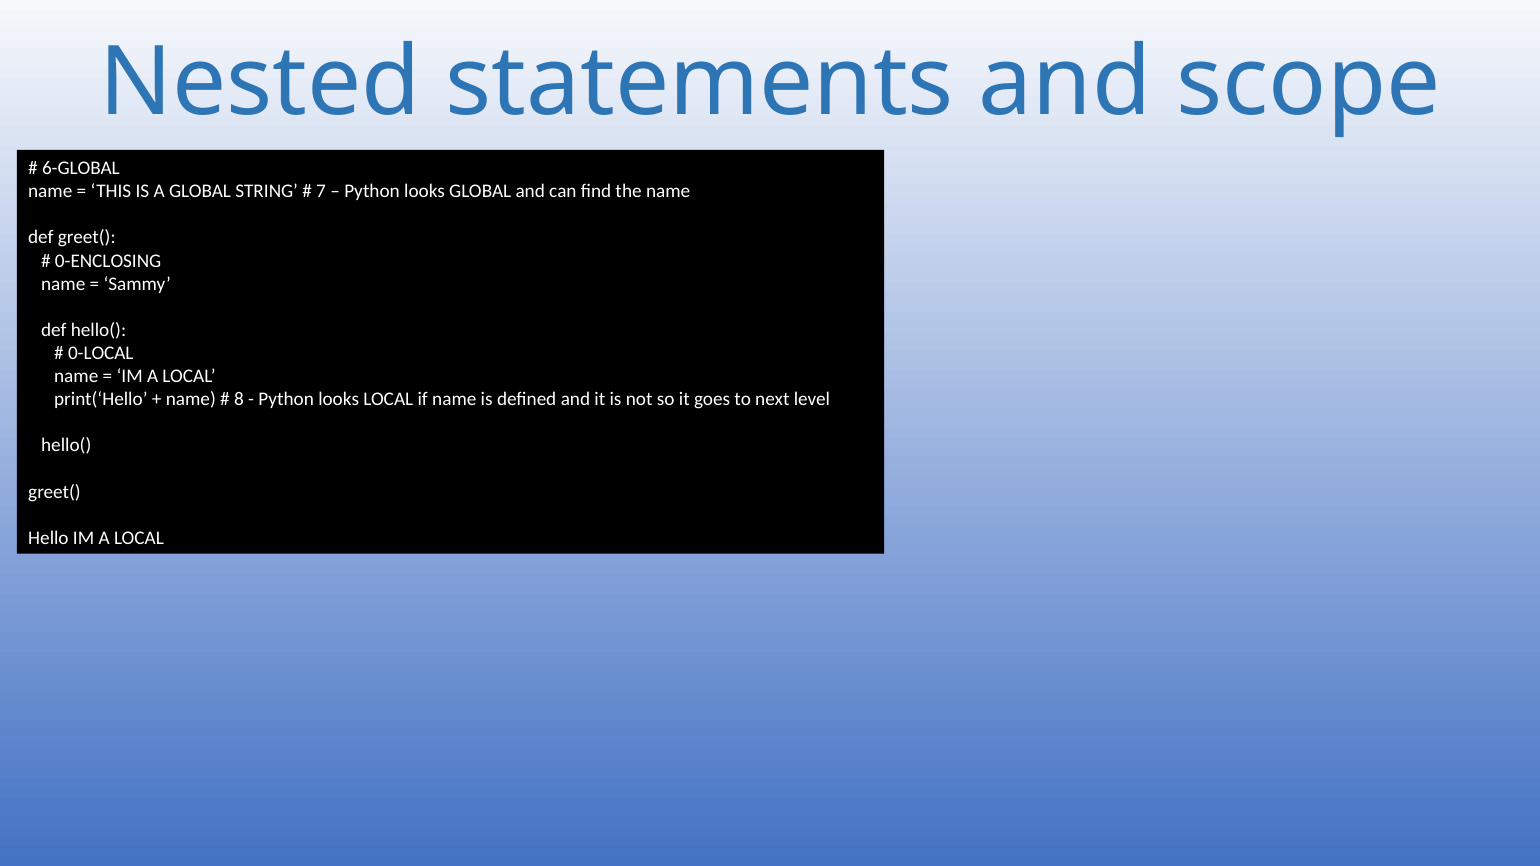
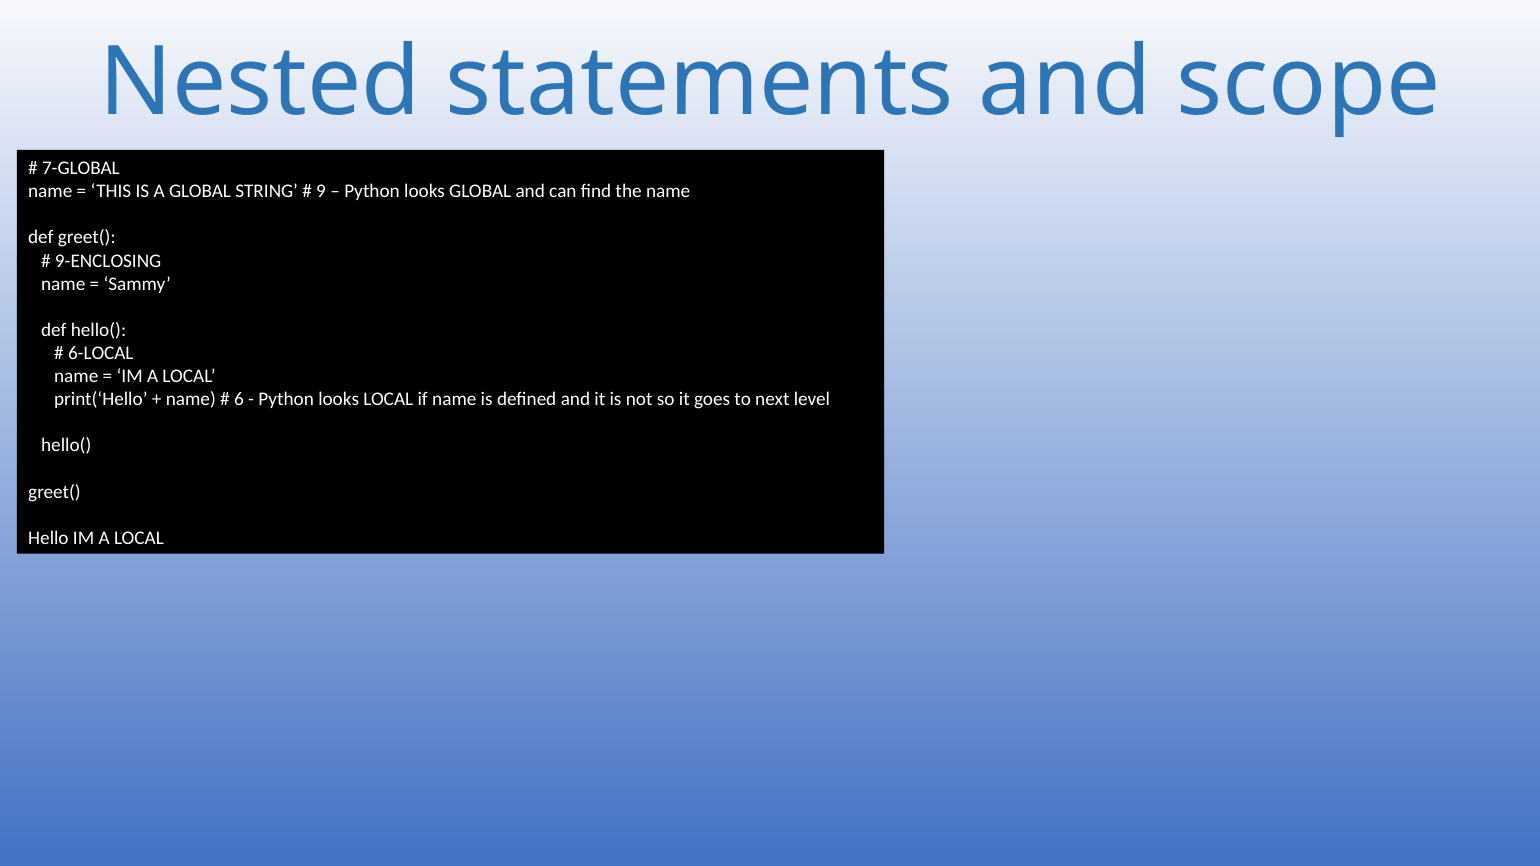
6-GLOBAL: 6-GLOBAL -> 7-GLOBAL
7: 7 -> 9
0-ENCLOSING: 0-ENCLOSING -> 9-ENCLOSING
0-LOCAL: 0-LOCAL -> 6-LOCAL
8: 8 -> 6
